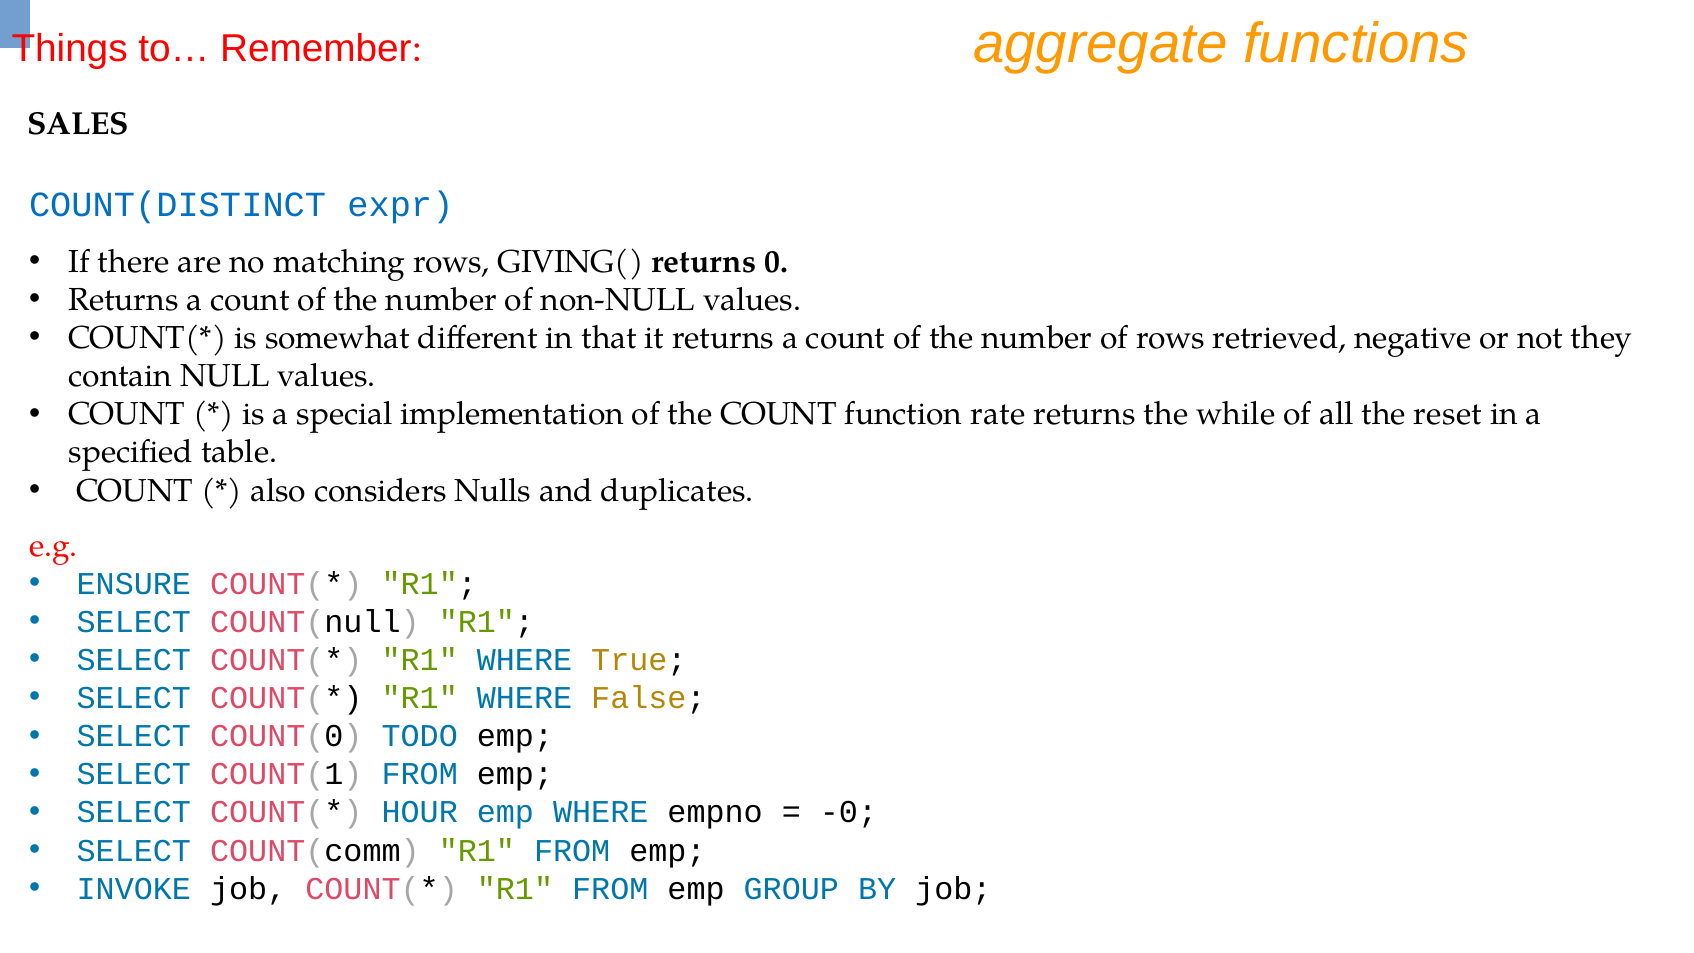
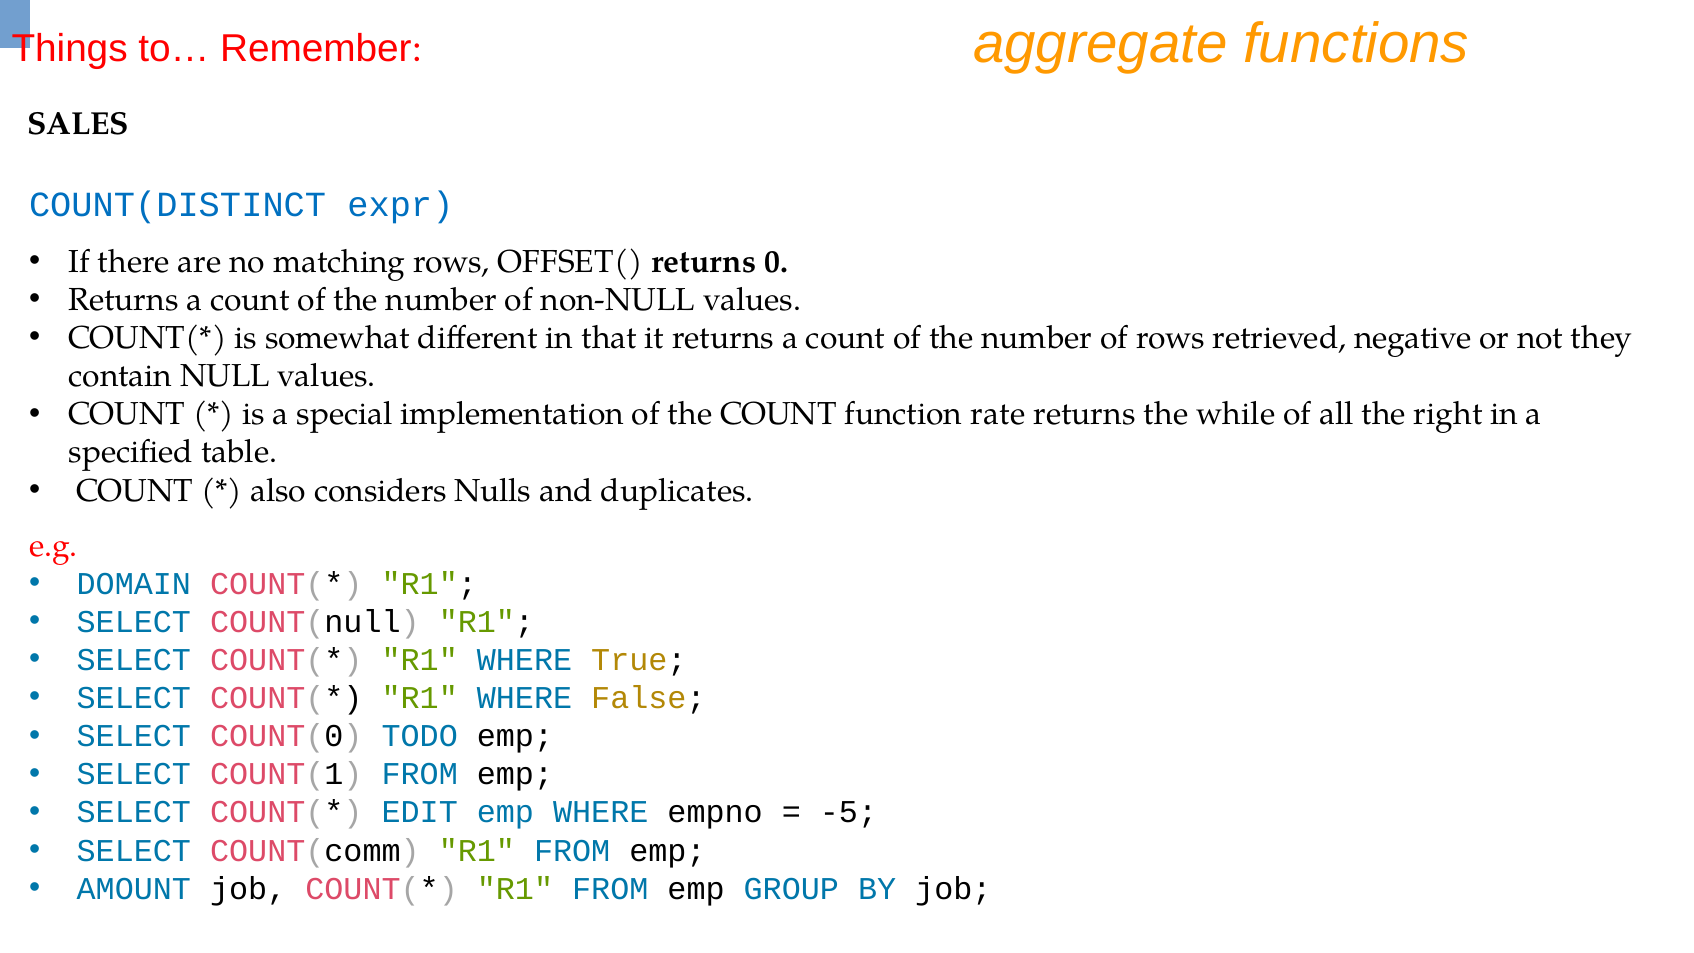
GIVING(: GIVING( -> OFFSET(
reset: reset -> right
ENSURE: ENSURE -> DOMAIN
HOUR: HOUR -> EDIT
-0: -0 -> -5
INVOKE: INVOKE -> AMOUNT
